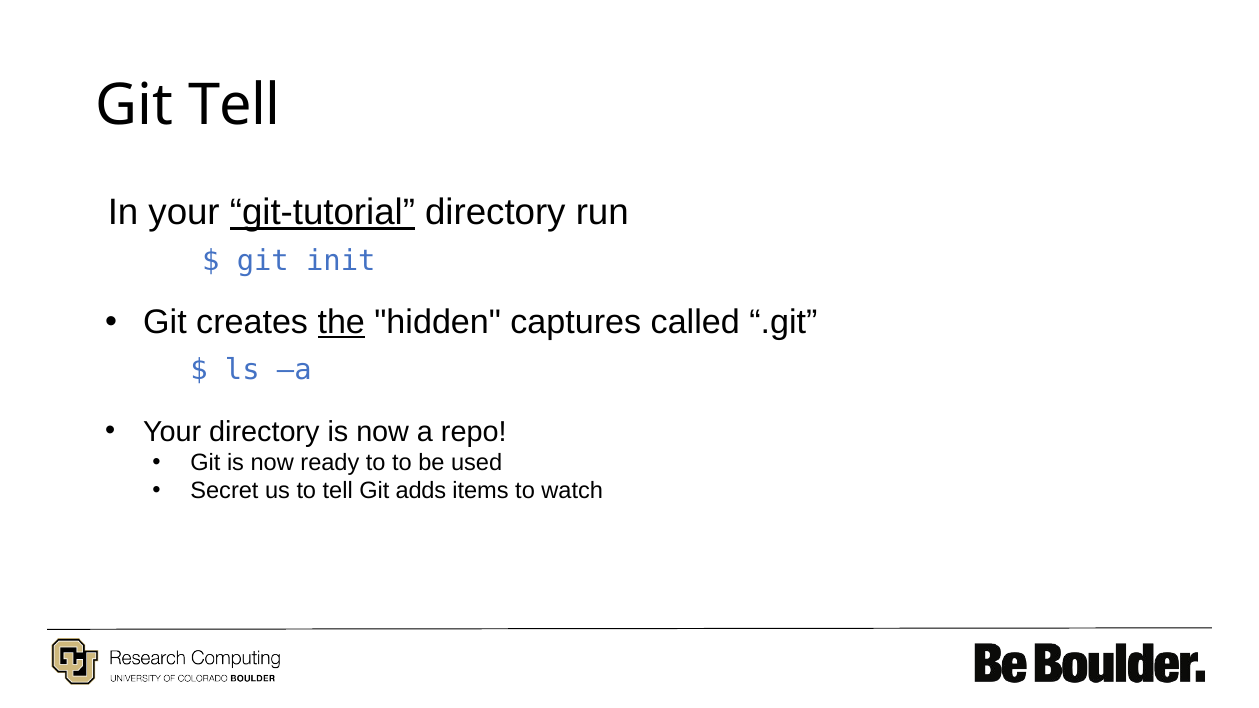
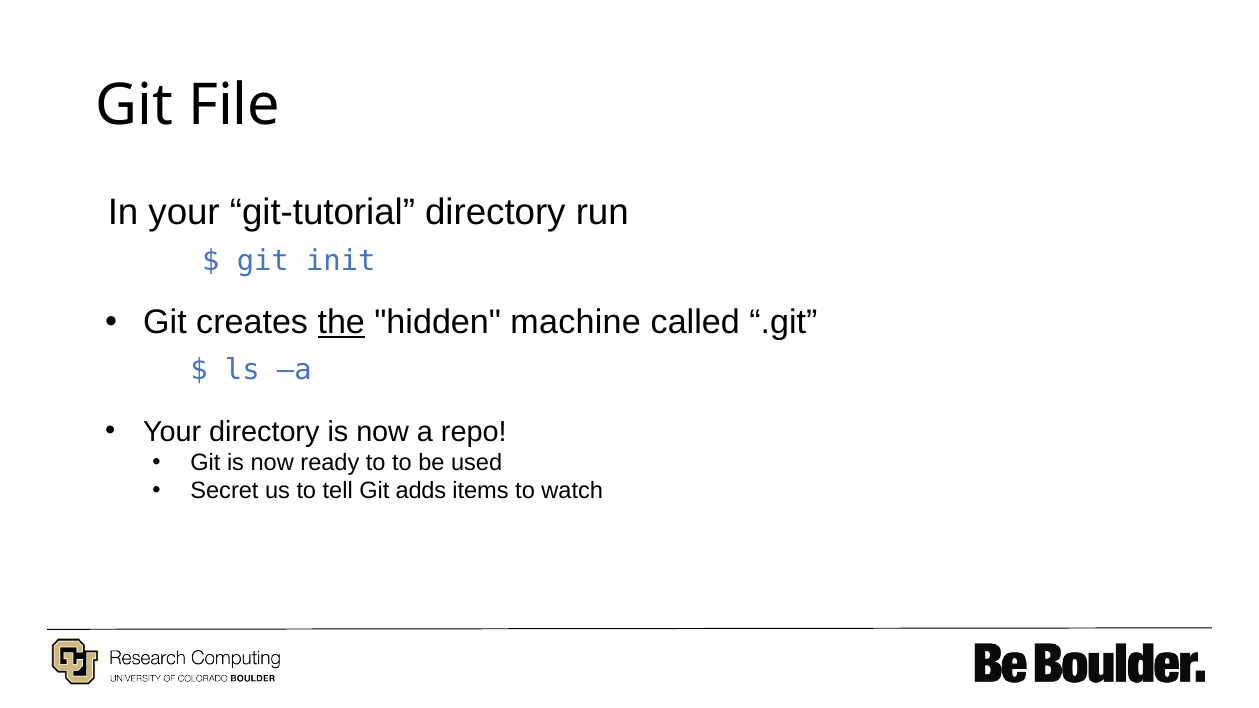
Git Tell: Tell -> File
git-tutorial underline: present -> none
captures: captures -> machine
